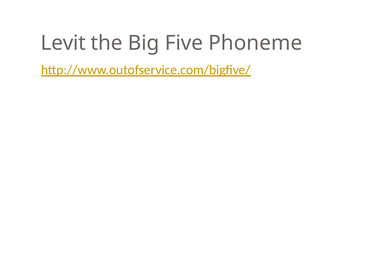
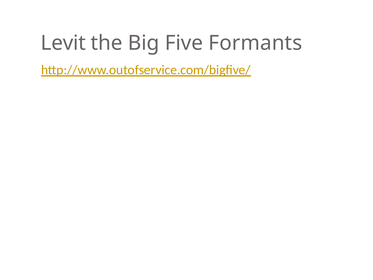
Phoneme: Phoneme -> Formants
